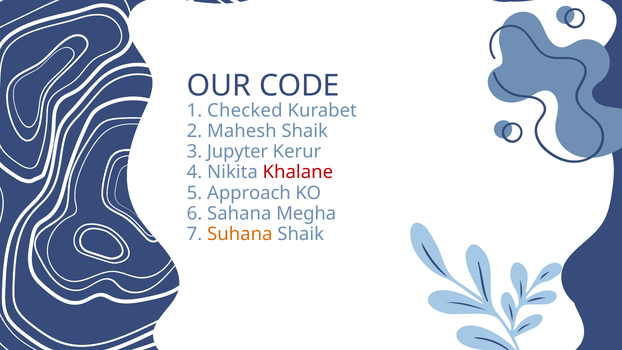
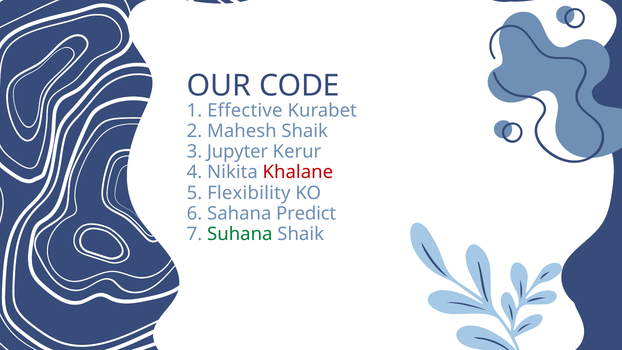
Checked: Checked -> Effective
Approach: Approach -> Flexibility
Megha: Megha -> Predict
Suhana colour: orange -> green
